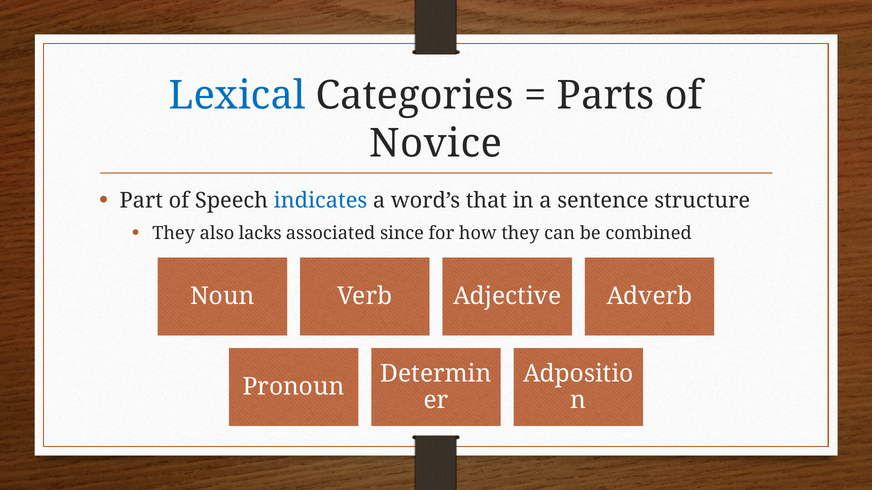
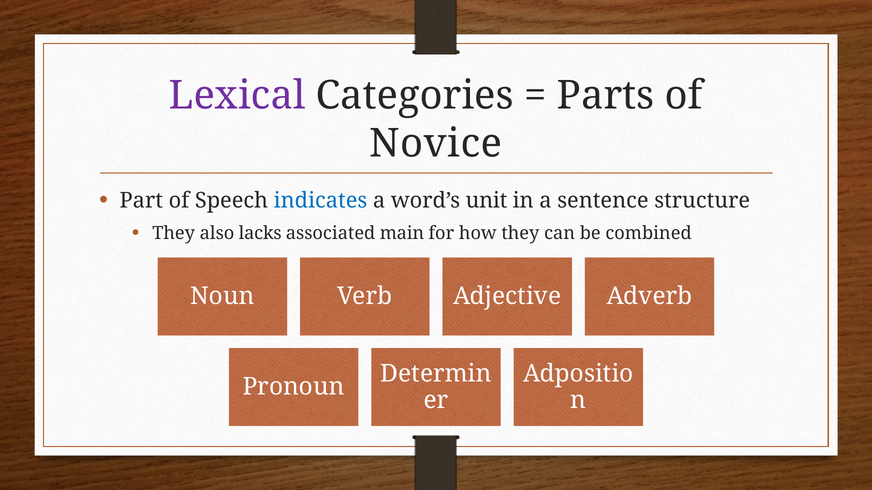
Lexical colour: blue -> purple
that: that -> unit
since: since -> main
